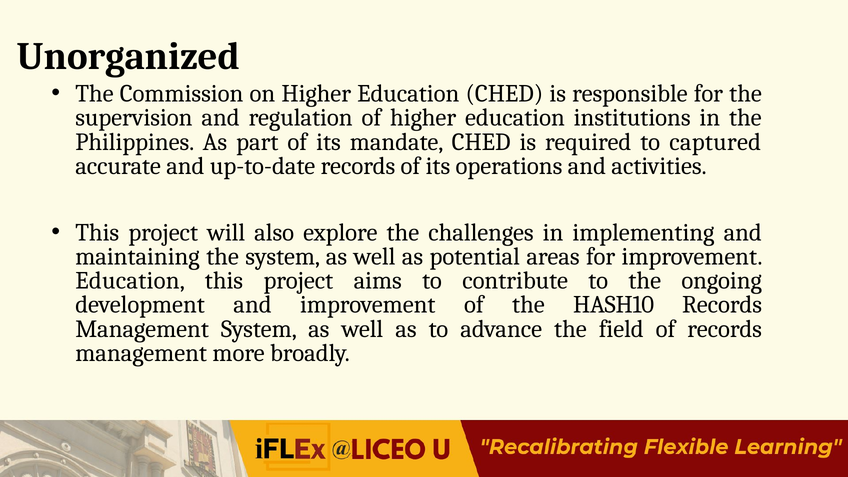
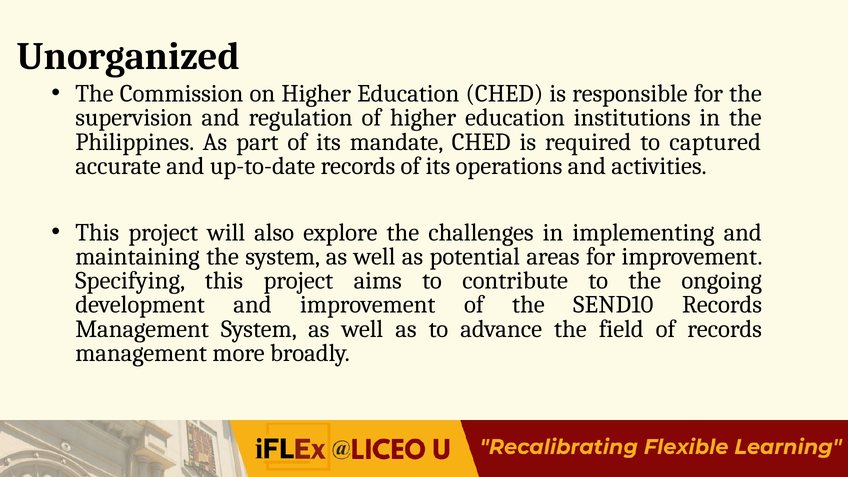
Education at (130, 281): Education -> Specifying
HASH10: HASH10 -> SEND10
